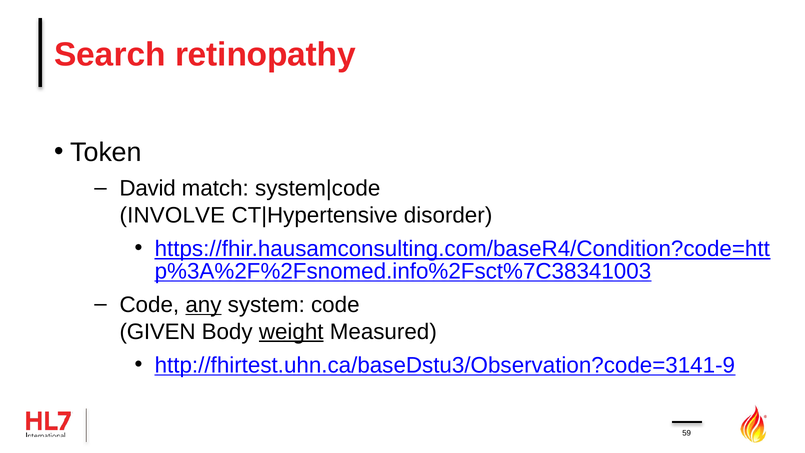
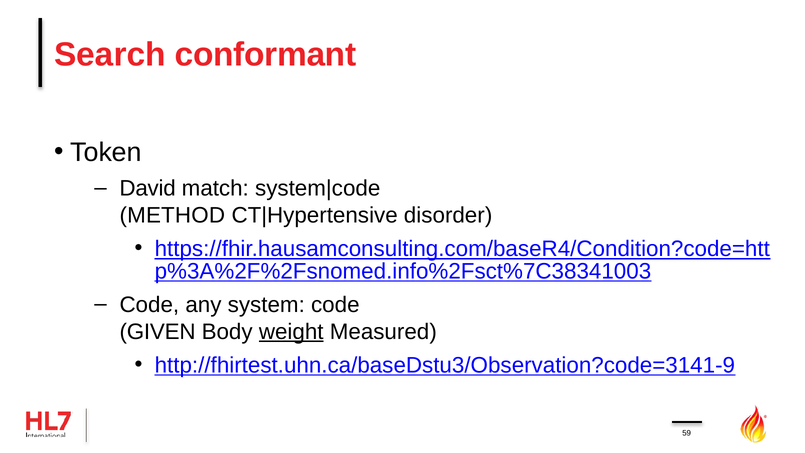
retinopathy: retinopathy -> conformant
INVOLVE: INVOLVE -> METHOD
any underline: present -> none
